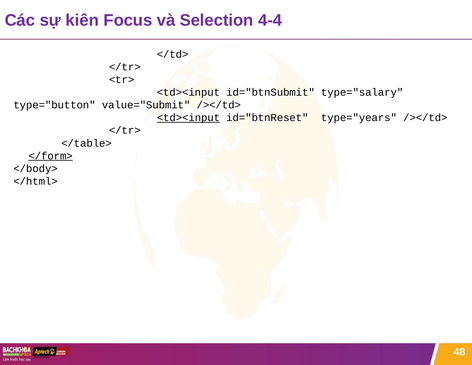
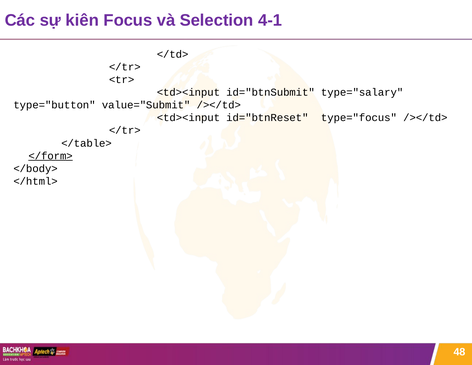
4-4: 4-4 -> 4-1
<td><input at (188, 118) underline: present -> none
type="years: type="years -> type="focus
